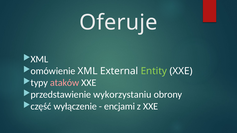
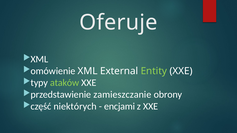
ataków colour: pink -> light green
wykorzystaniu: wykorzystaniu -> zamieszczanie
wyłączenie: wyłączenie -> niektórych
